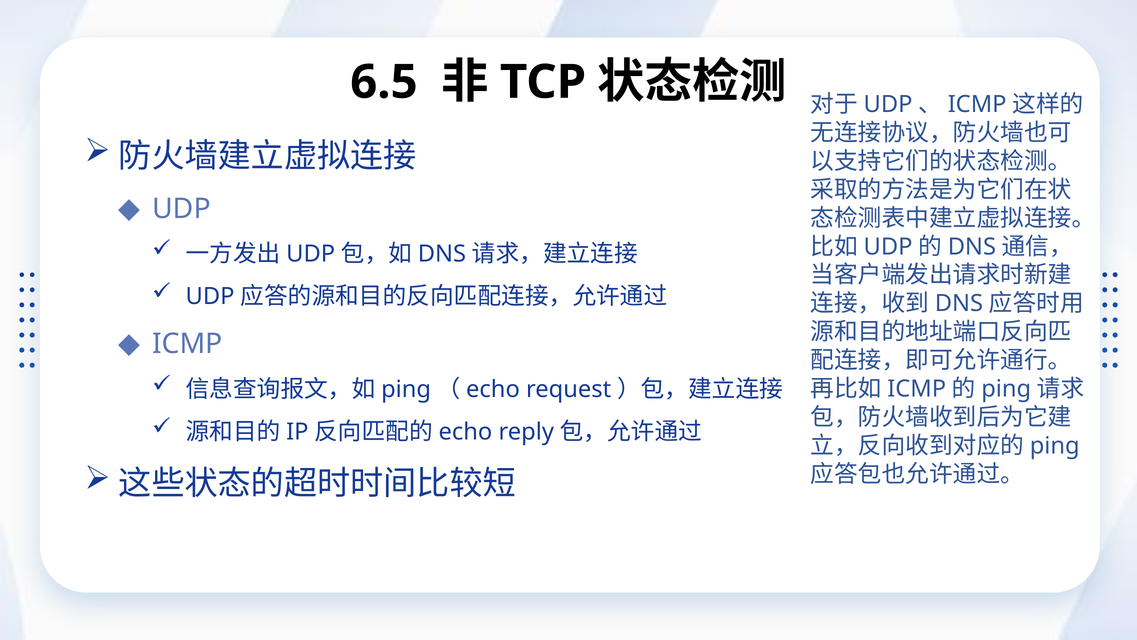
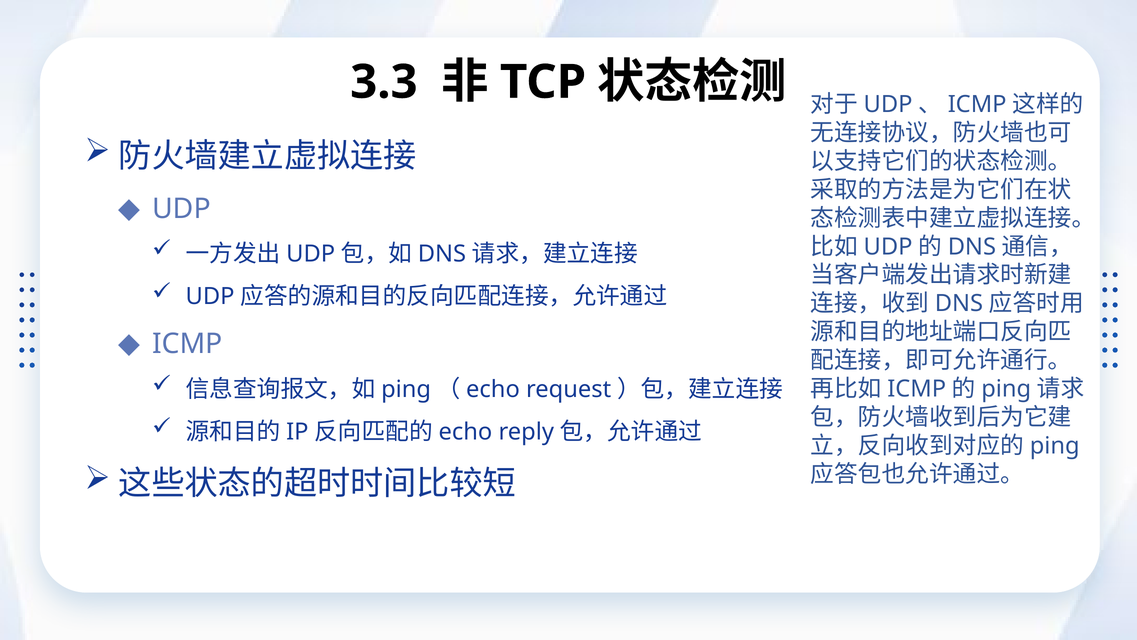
6.5: 6.5 -> 3.3
